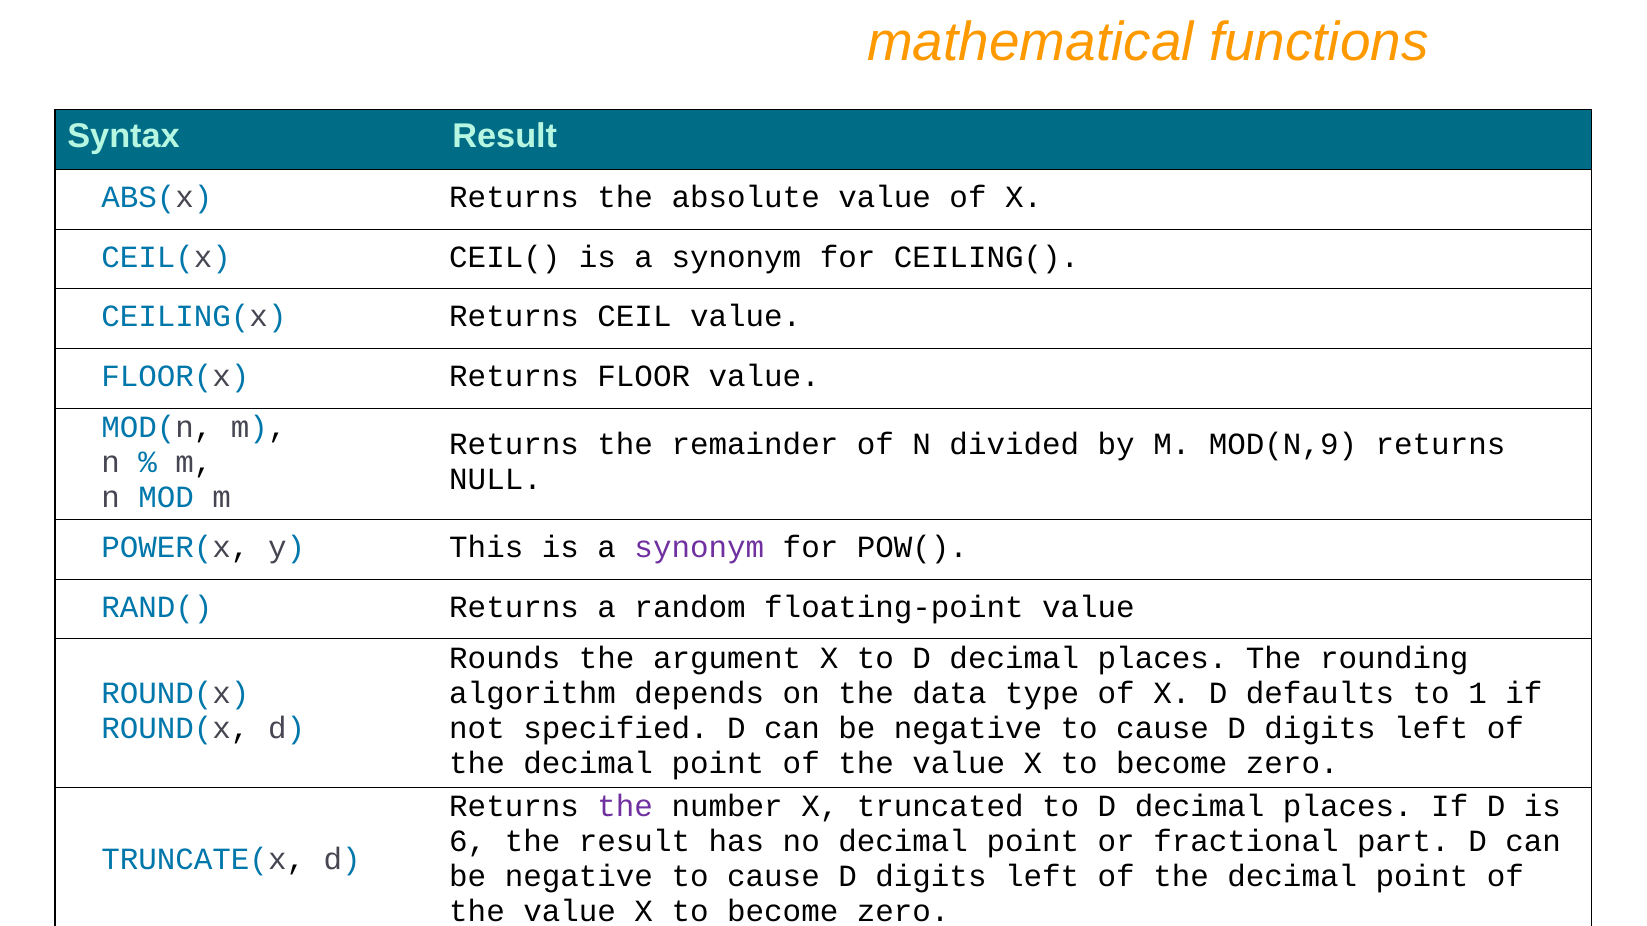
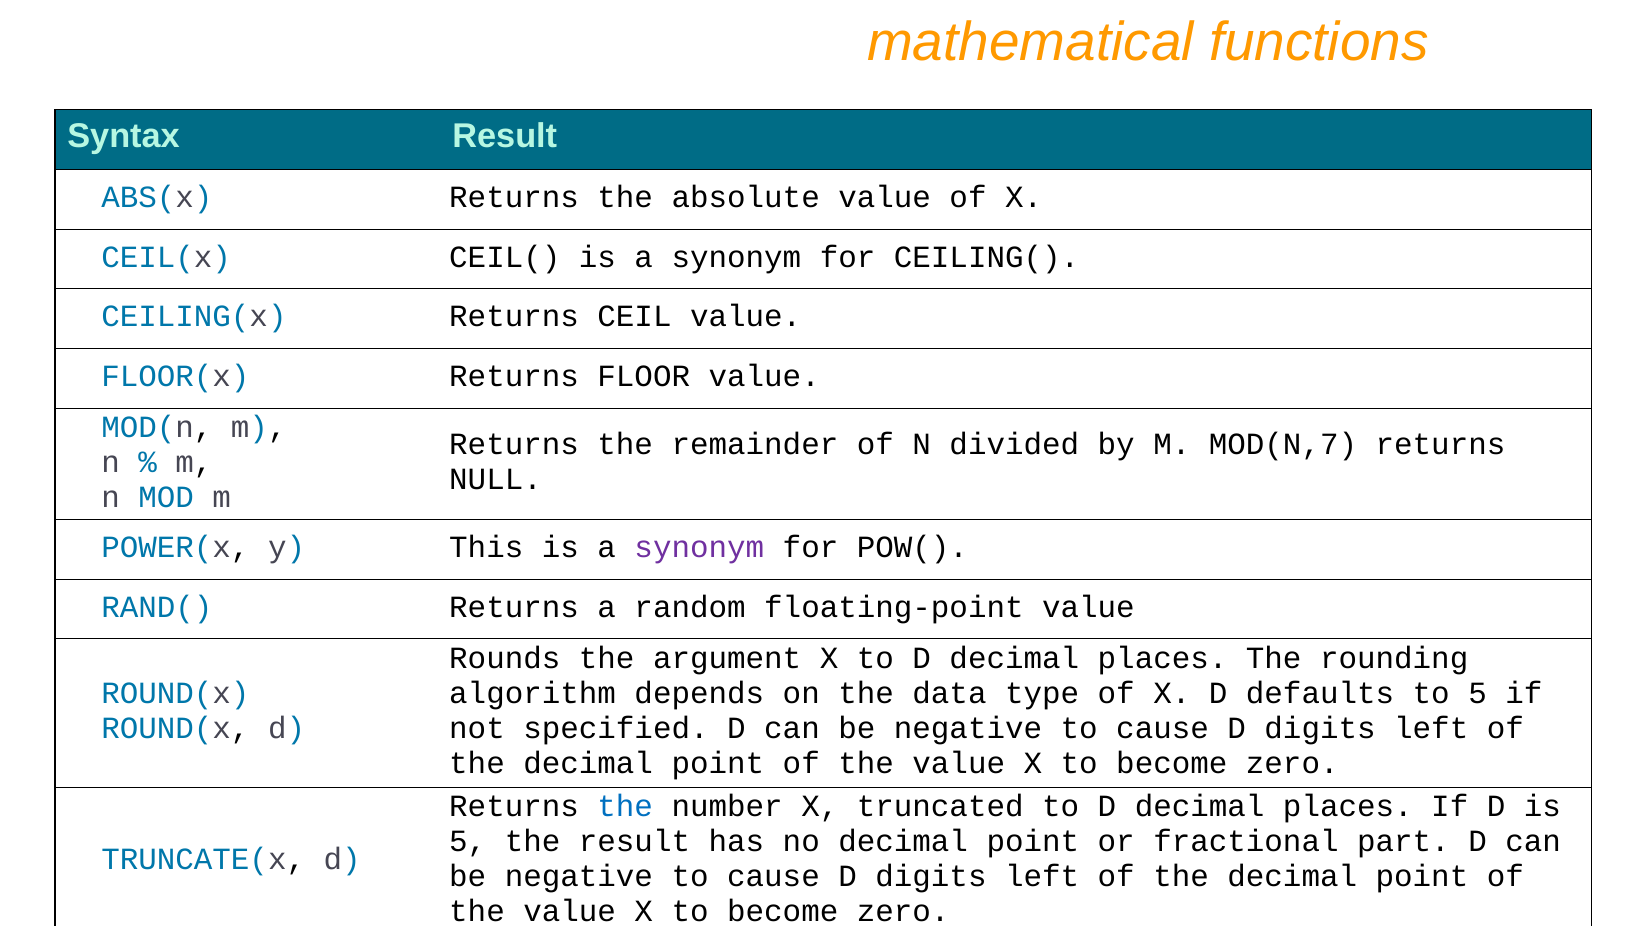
MOD(N,9: MOD(N,9 -> MOD(N,7
to 1: 1 -> 5
the at (625, 807) colour: purple -> blue
6 at (468, 842): 6 -> 5
